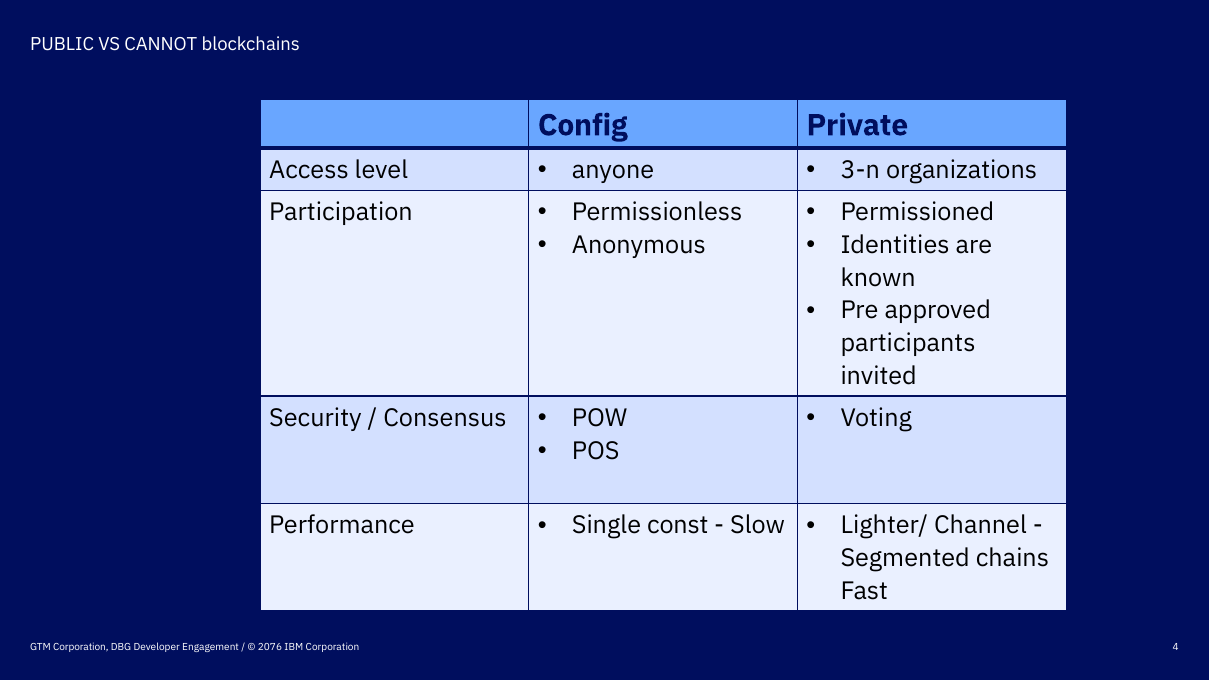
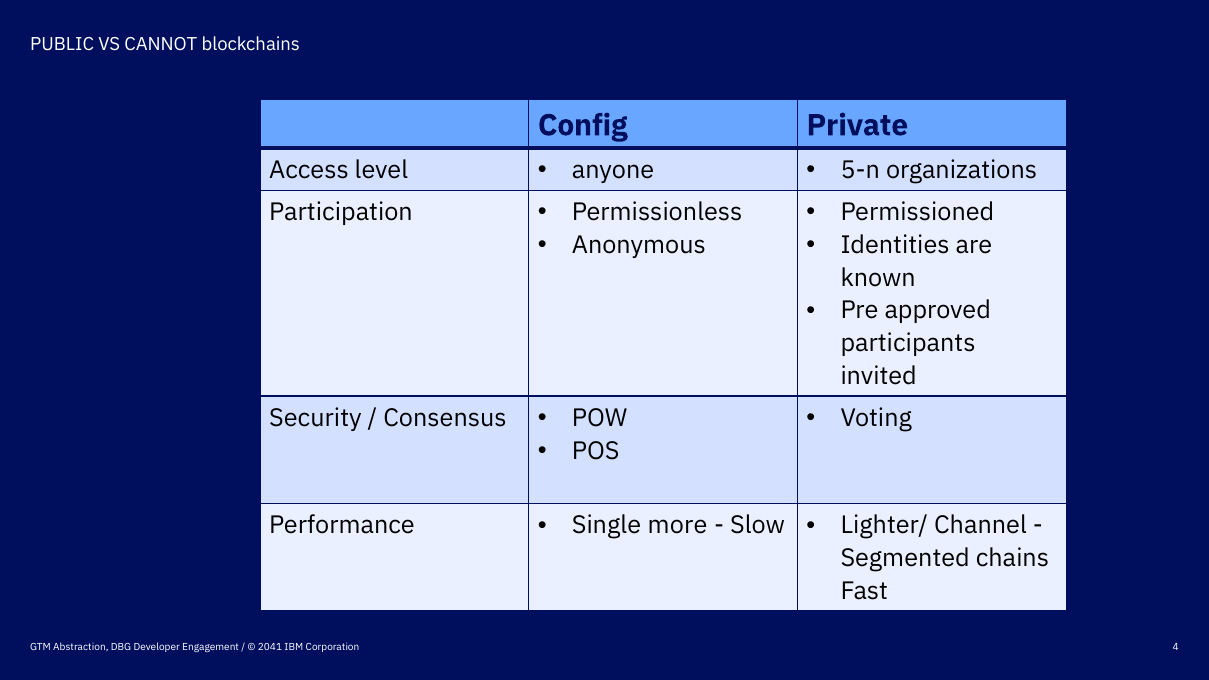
3-n: 3-n -> 5-n
const: const -> more
GTM Corporation: Corporation -> Abstraction
2076: 2076 -> 2041
